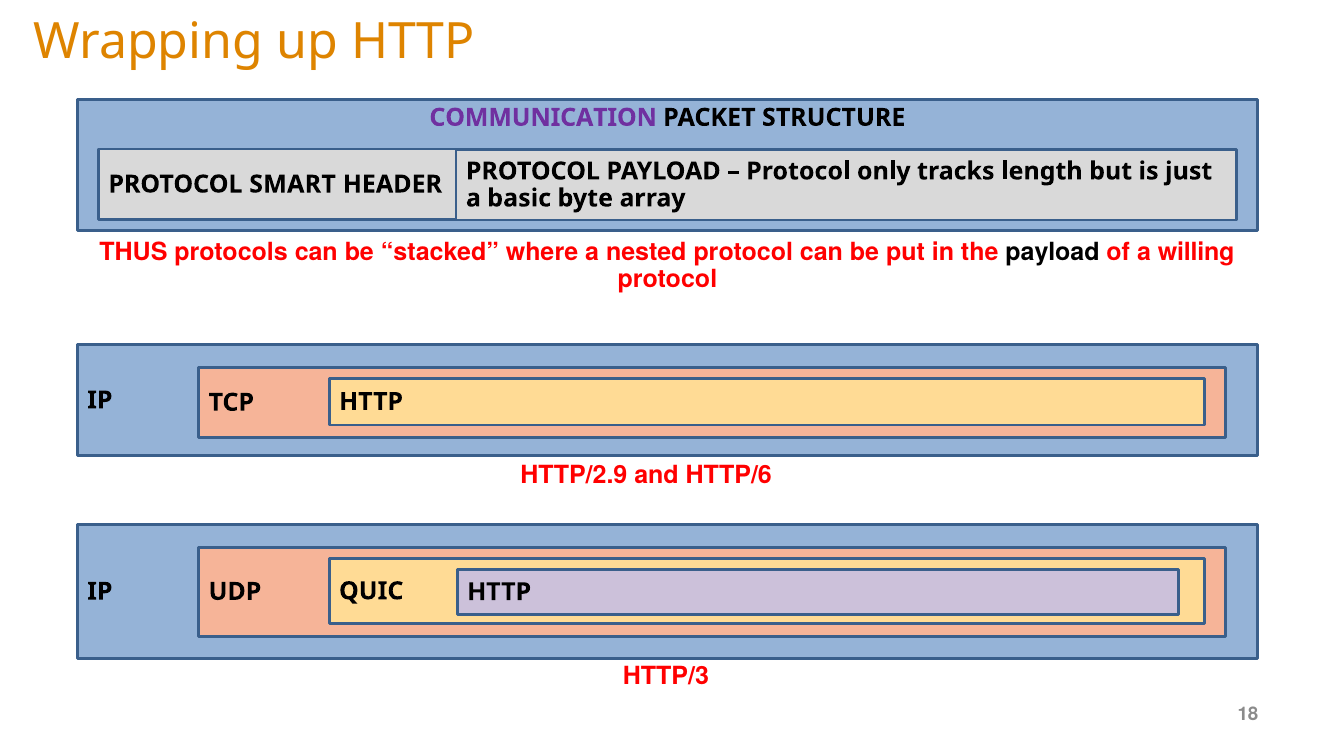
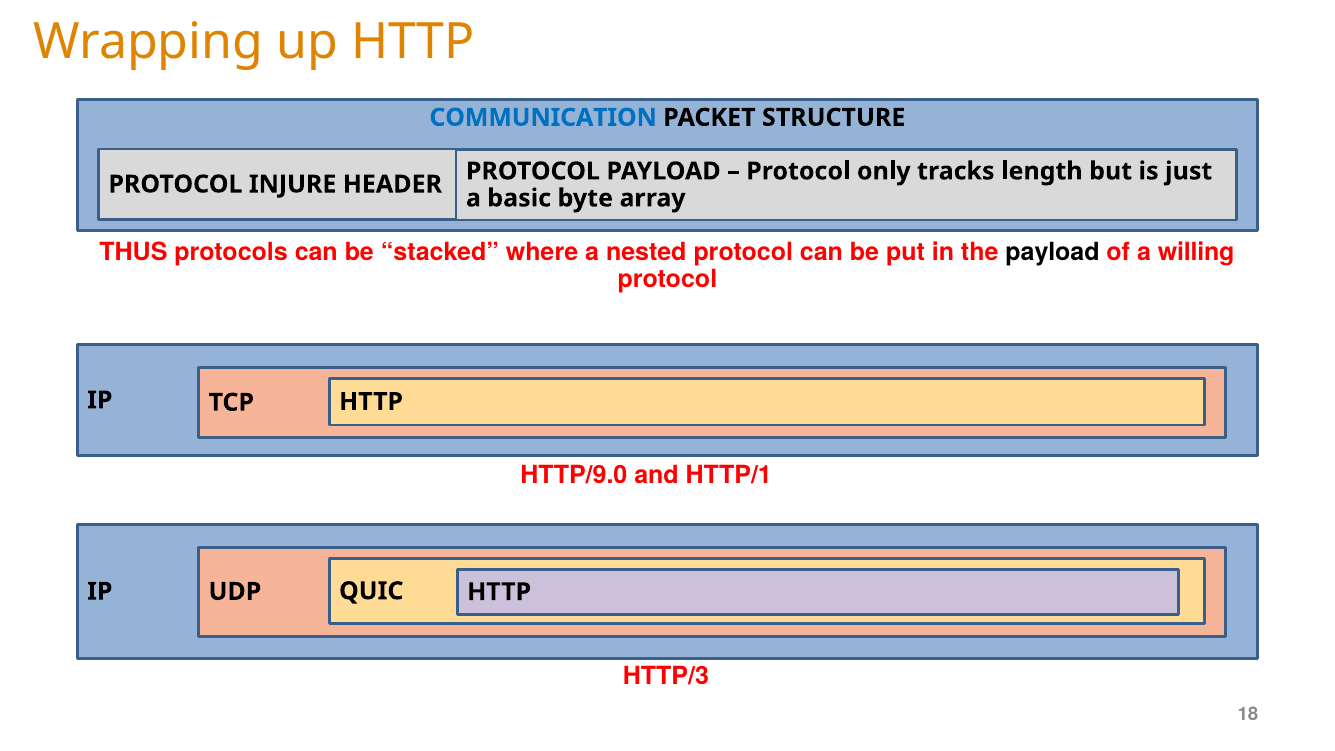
COMMUNICATION colour: purple -> blue
SMART: SMART -> INJURE
HTTP/2.9: HTTP/2.9 -> HTTP/9.0
HTTP/6: HTTP/6 -> HTTP/1
